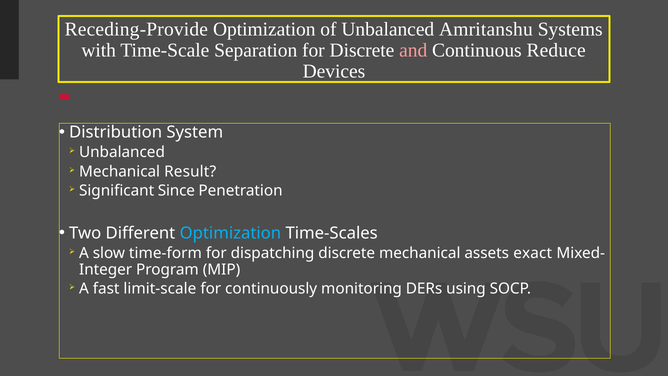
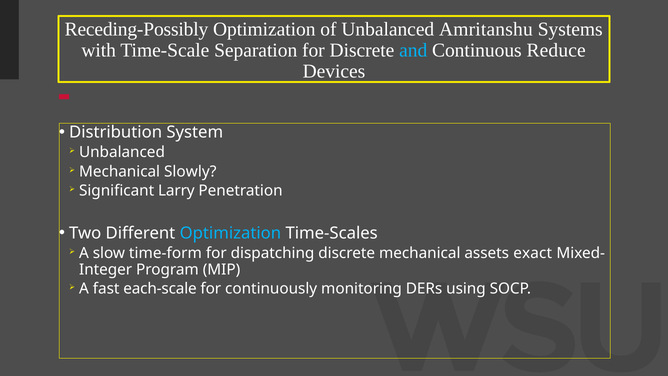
Receding-Provide: Receding-Provide -> Receding-Possibly
and colour: pink -> light blue
Result: Result -> Slowly
Since: Since -> Larry
limit-scale: limit-scale -> each-scale
